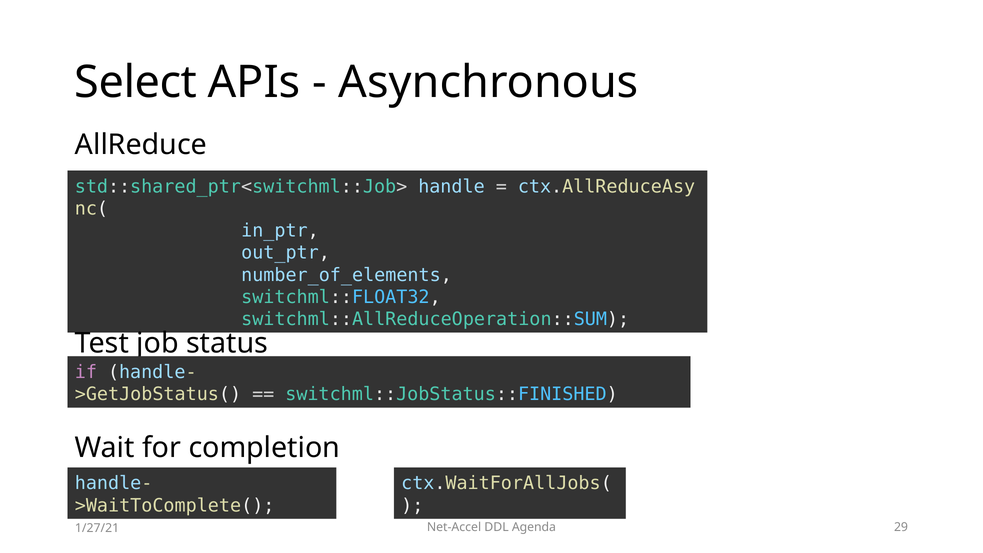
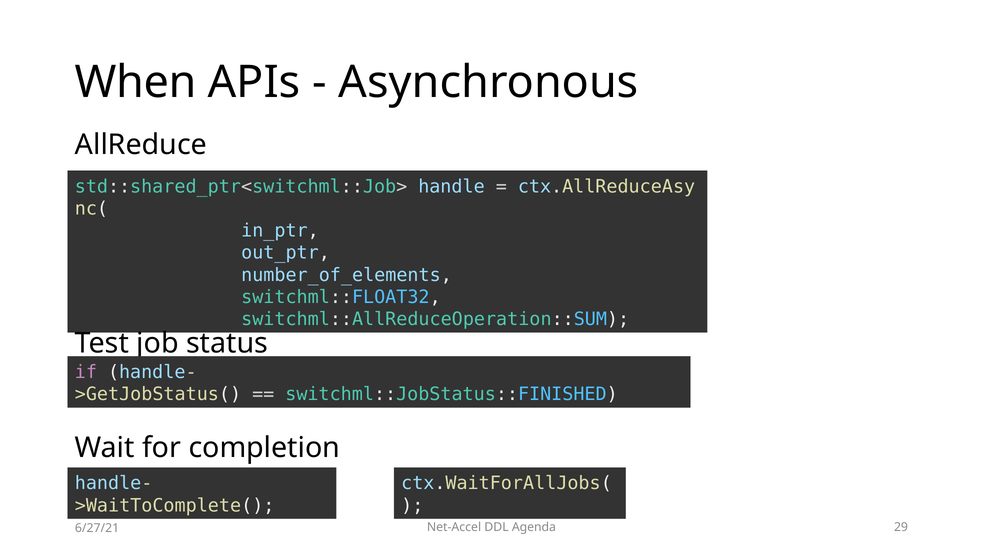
Select: Select -> When
1/27/21: 1/27/21 -> 6/27/21
